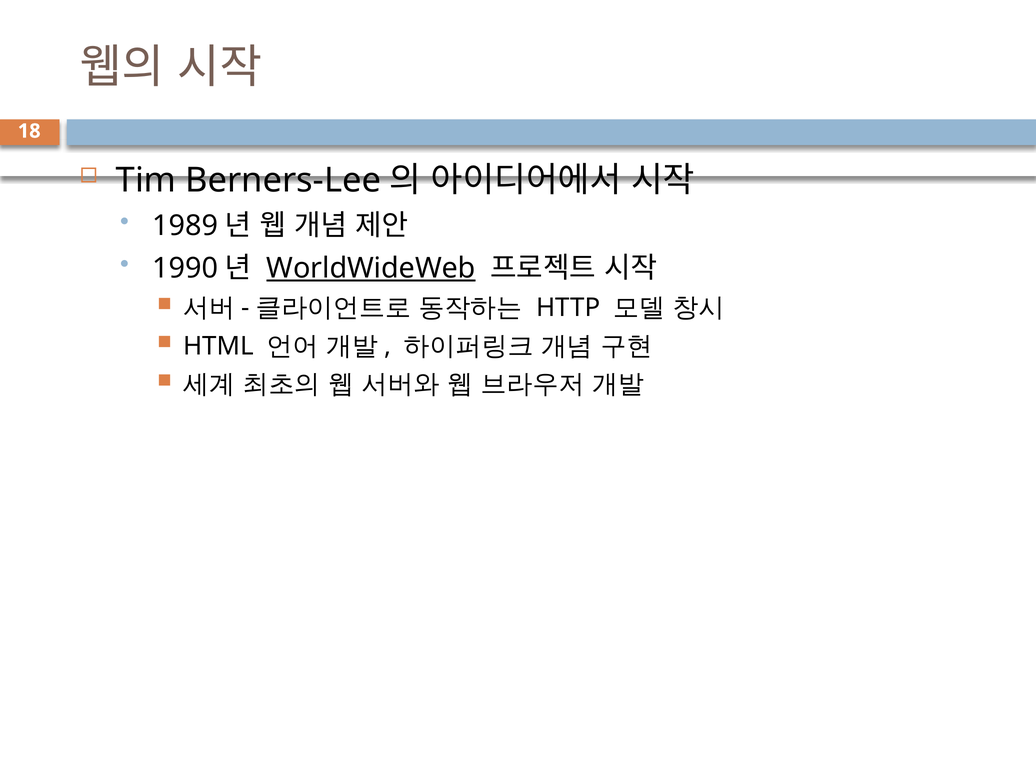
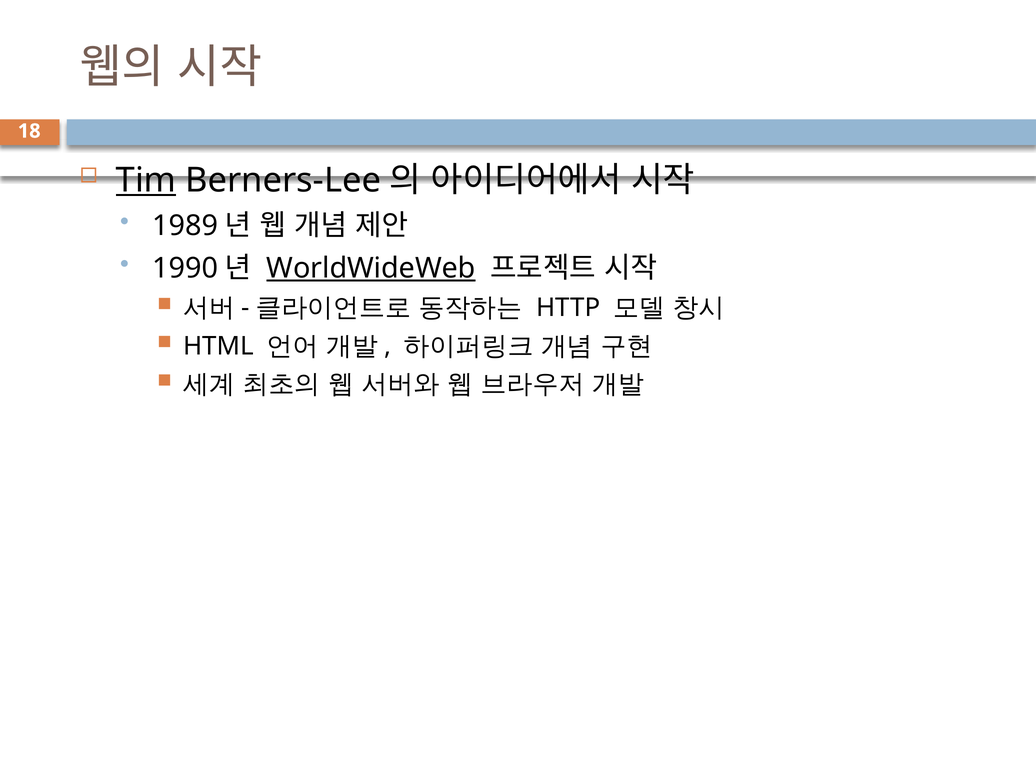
Tim underline: none -> present
